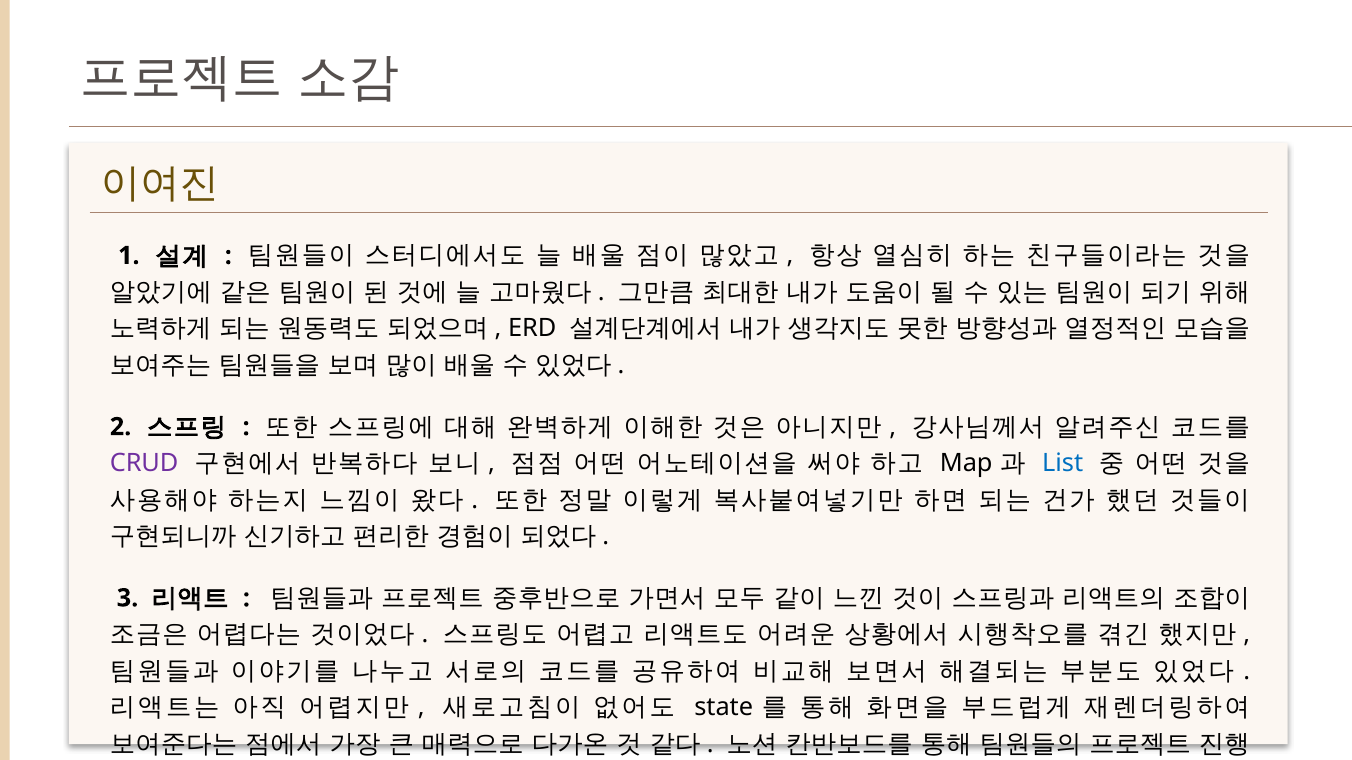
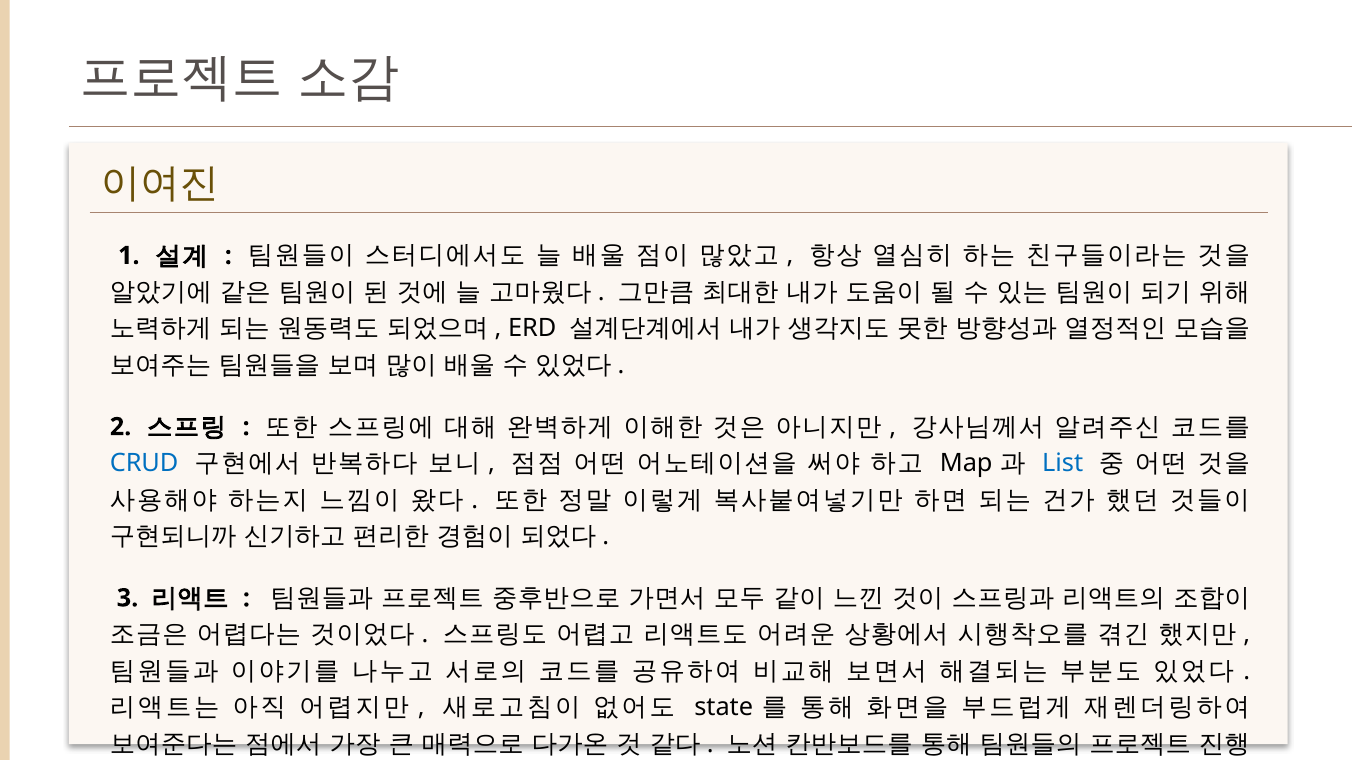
CRUD colour: purple -> blue
